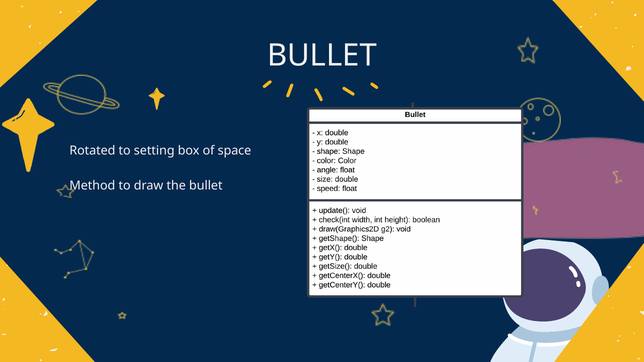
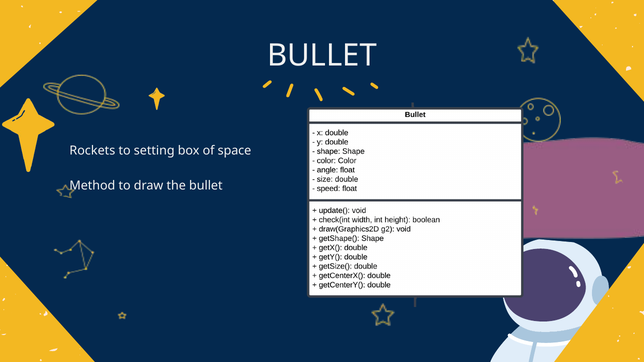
Rotated: Rotated -> Rockets
